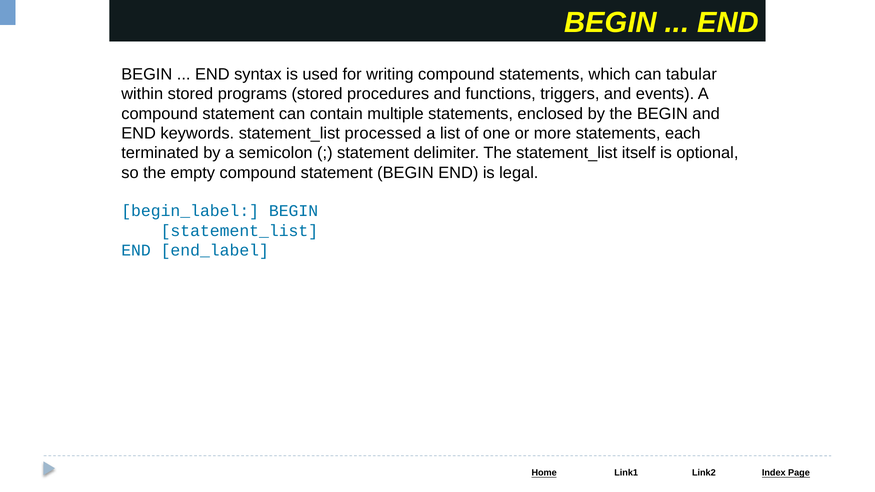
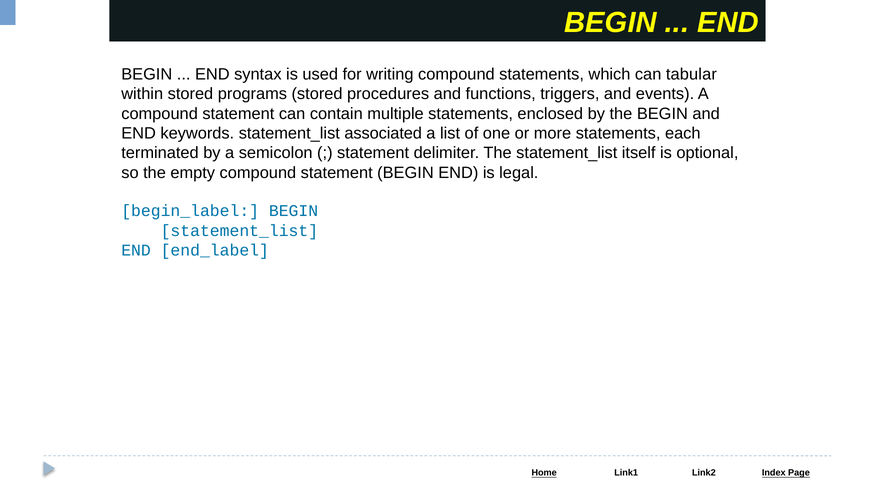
processed: processed -> associated
